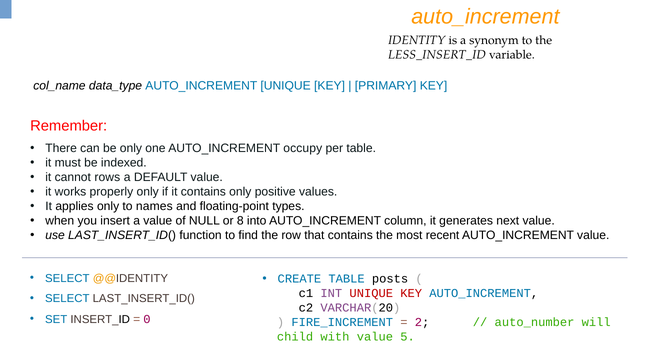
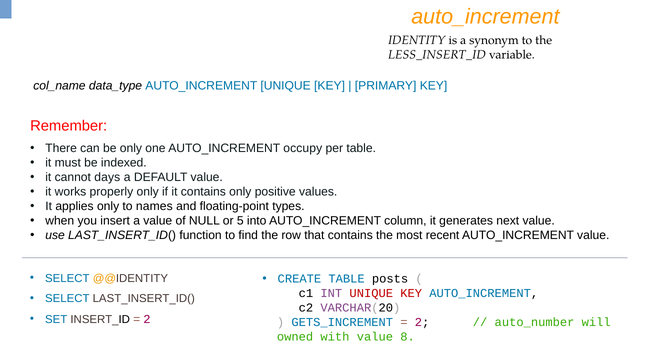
rows: rows -> days
8: 8 -> 5
0 at (147, 319): 0 -> 2
FIRE_INCREMENT: FIRE_INCREMENT -> GETS_INCREMENT
child: child -> owned
5: 5 -> 8
